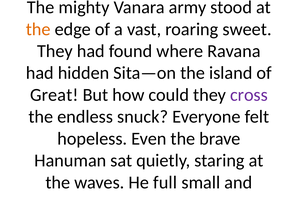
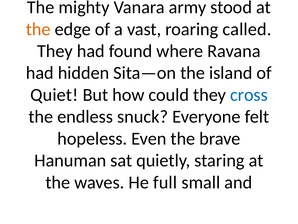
sweet: sweet -> called
Great: Great -> Quiet
cross colour: purple -> blue
